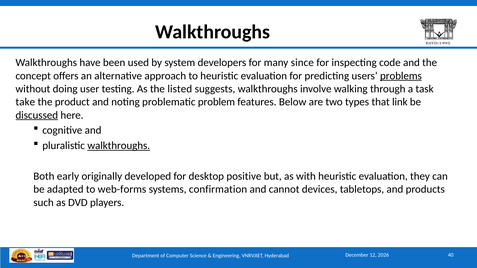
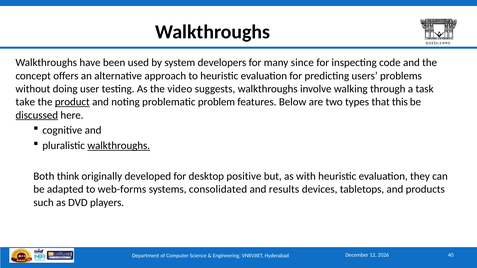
problems underline: present -> none
listed: listed -> video
product underline: none -> present
link: link -> this
early: early -> think
confirmation: confirmation -> consolidated
cannot: cannot -> results
